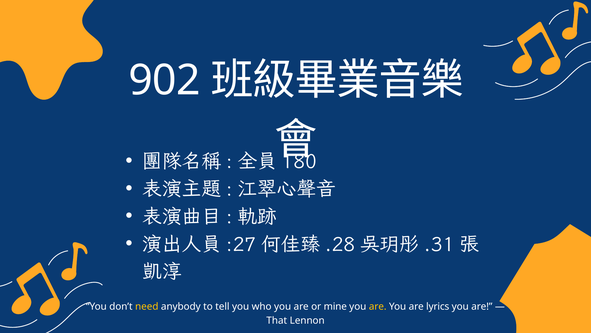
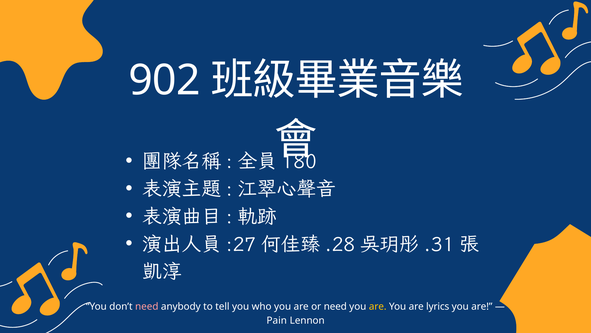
need at (147, 306) colour: yellow -> pink
or mine: mine -> need
That: That -> Pain
